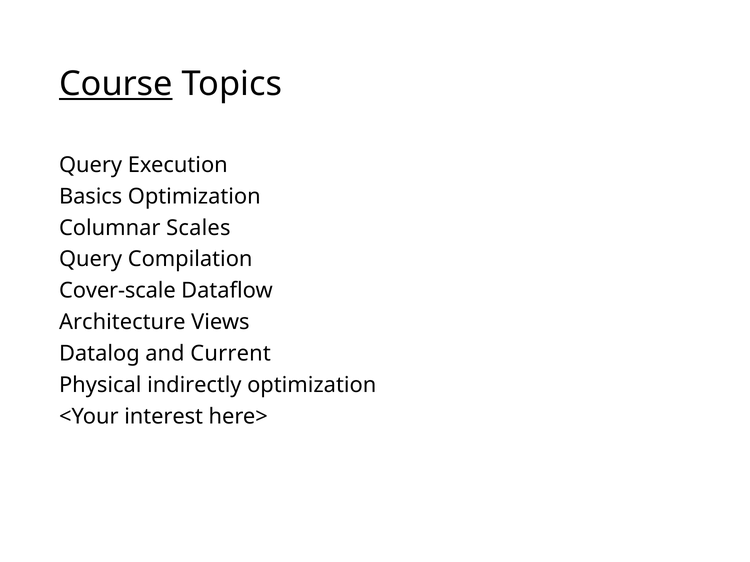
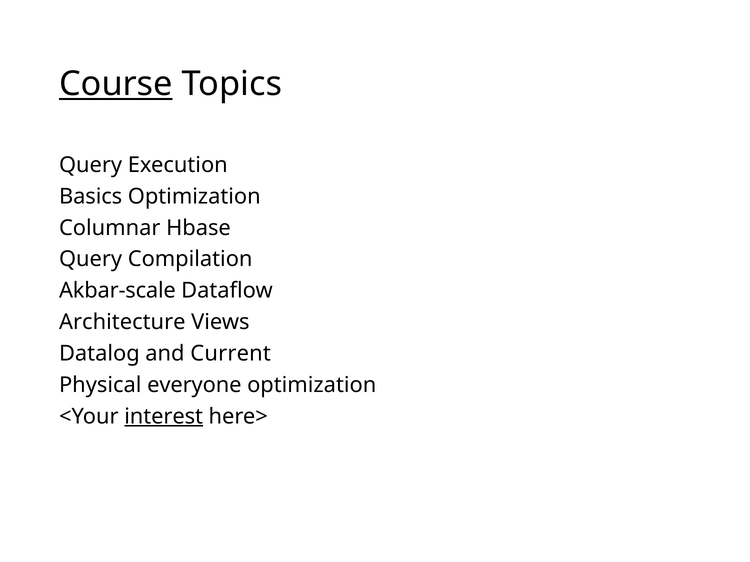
Scales: Scales -> Hbase
Cover-scale: Cover-scale -> Akbar-scale
indirectly: indirectly -> everyone
interest underline: none -> present
